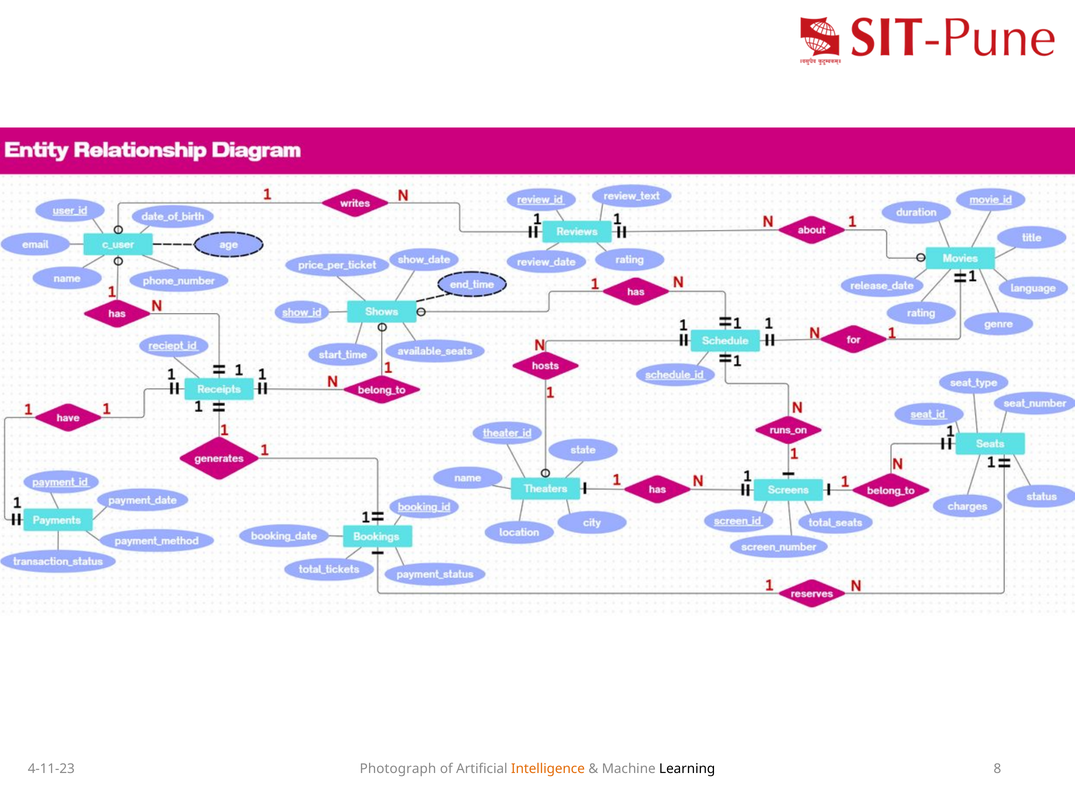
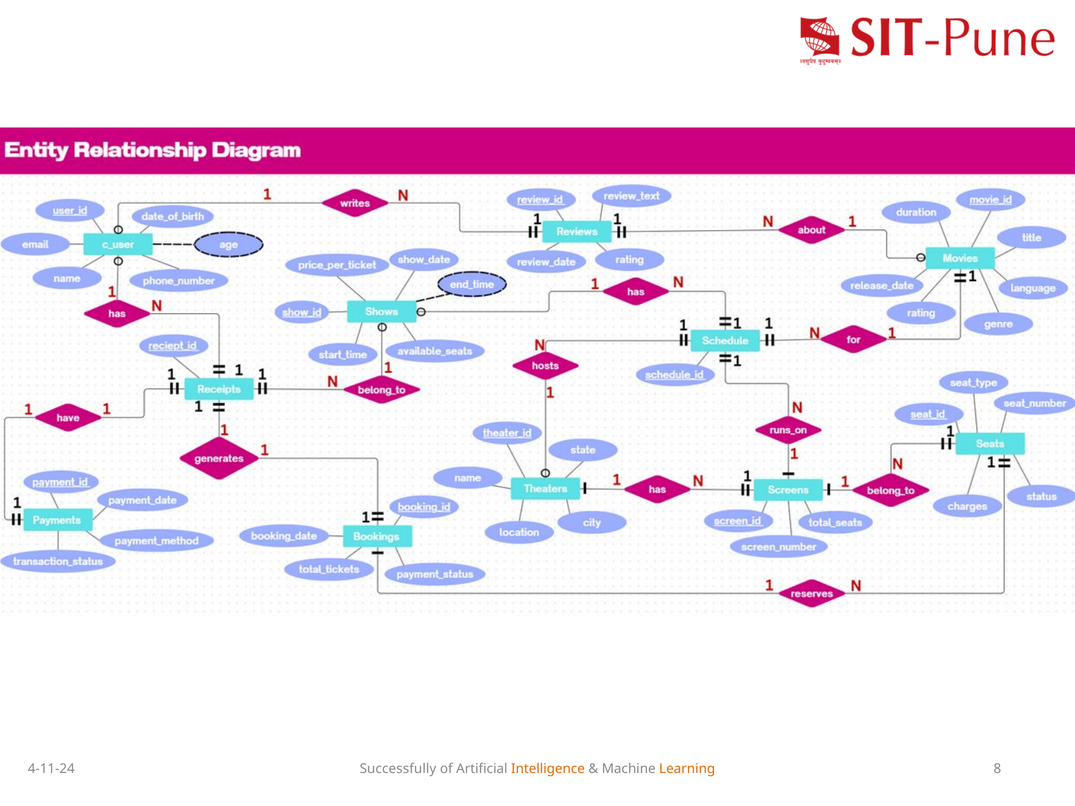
4-11-23: 4-11-23 -> 4-11-24
Photograph: Photograph -> Successfully
Learning colour: black -> orange
